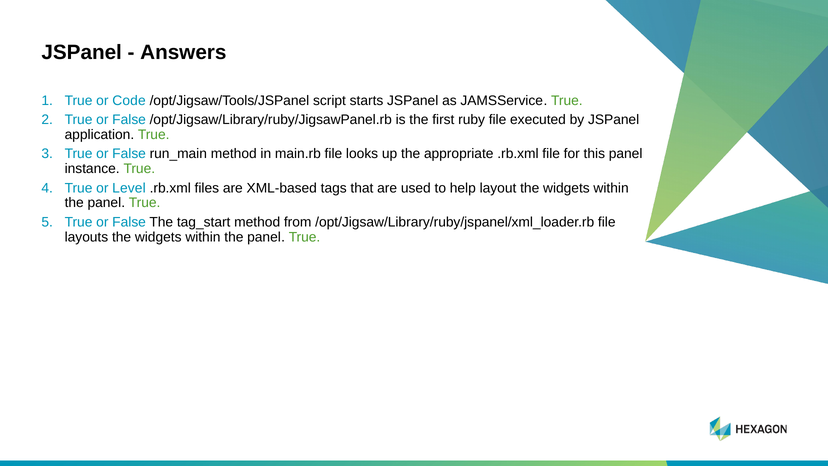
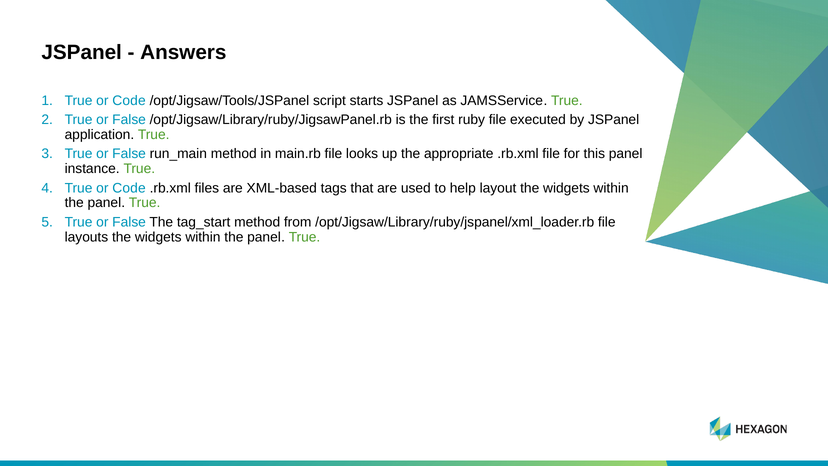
Level at (129, 188): Level -> Code
